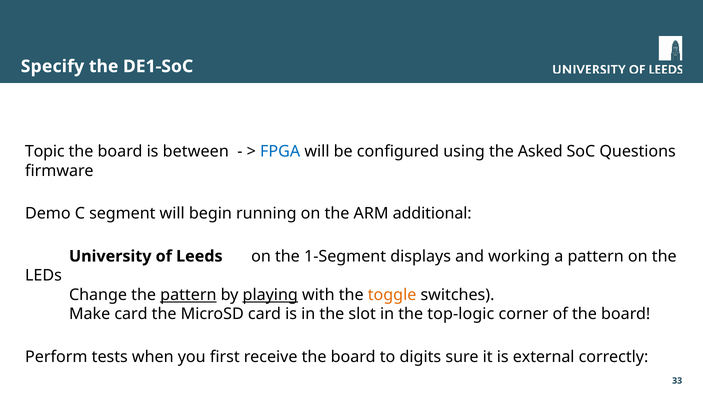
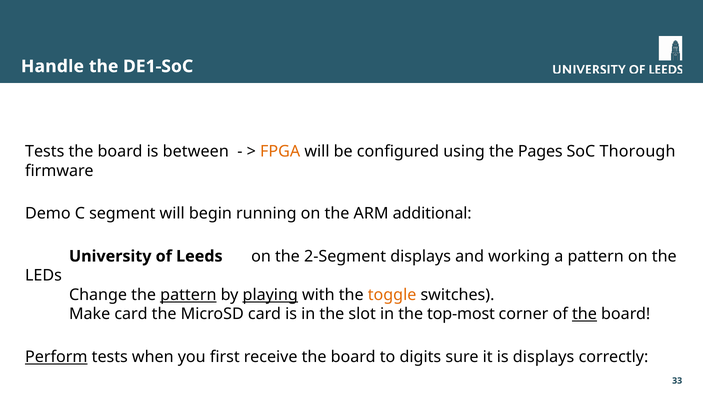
Specify: Specify -> Handle
Topic at (45, 152): Topic -> Tests
FPGA colour: blue -> orange
Asked: Asked -> Pages
Questions: Questions -> Thorough
1-Segment: 1-Segment -> 2-Segment
top-logic: top-logic -> top-most
the at (584, 314) underline: none -> present
Perform underline: none -> present
is external: external -> displays
